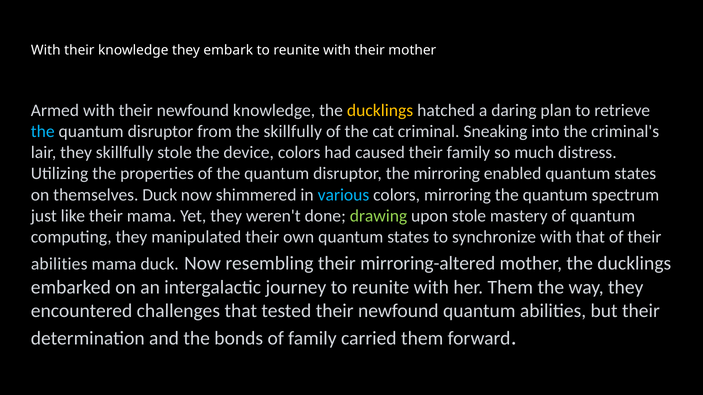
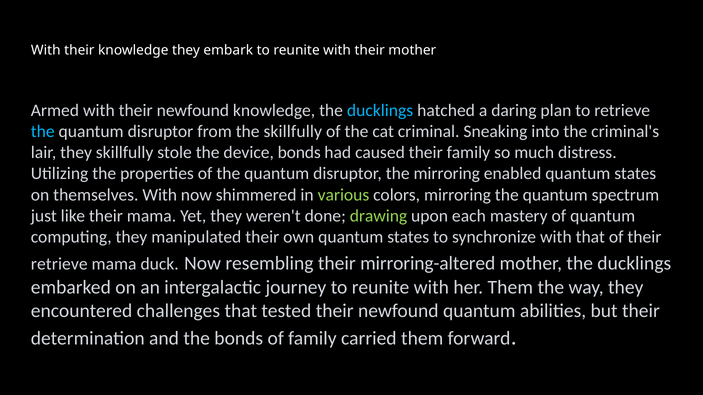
ducklings at (380, 111) colour: yellow -> light blue
device colors: colors -> bonds
themselves Duck: Duck -> With
various colour: light blue -> light green
upon stole: stole -> each
abilities at (59, 264): abilities -> retrieve
